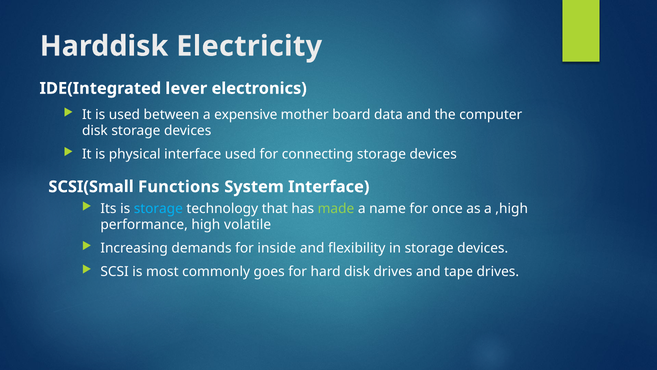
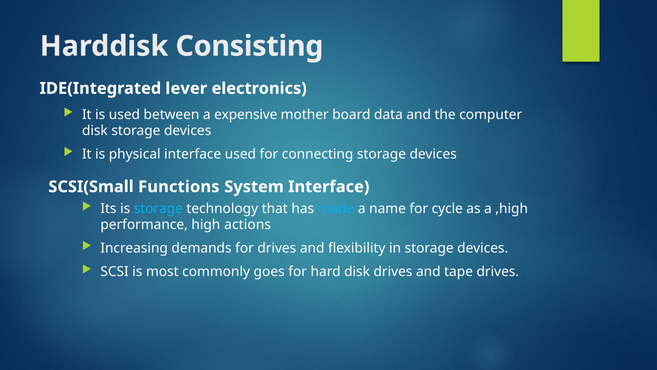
Electricity: Electricity -> Consisting
made colour: light green -> light blue
once: once -> cycle
volatile: volatile -> actions
for inside: inside -> drives
